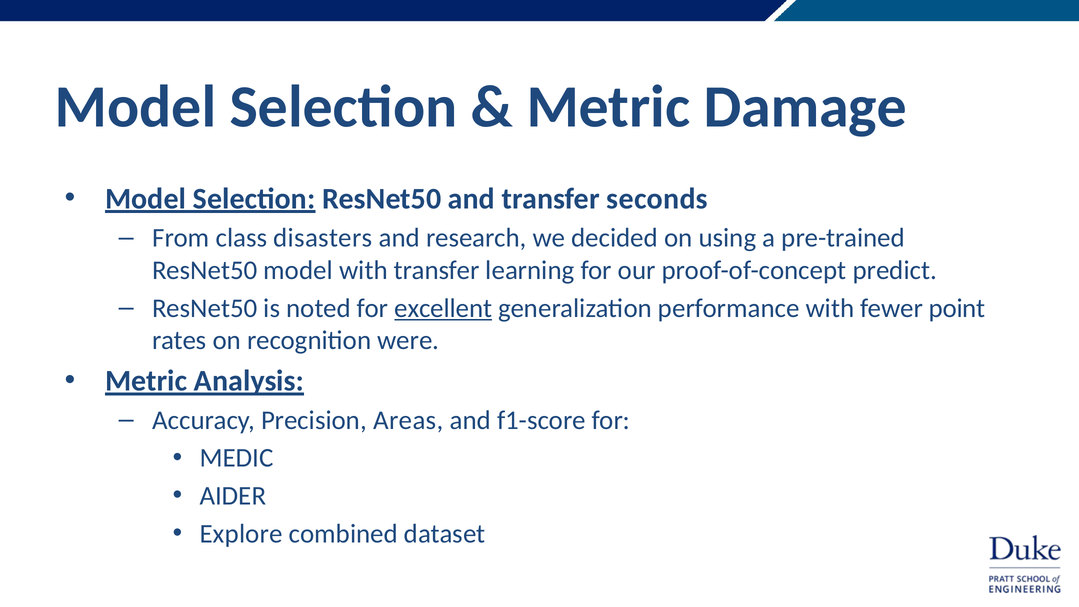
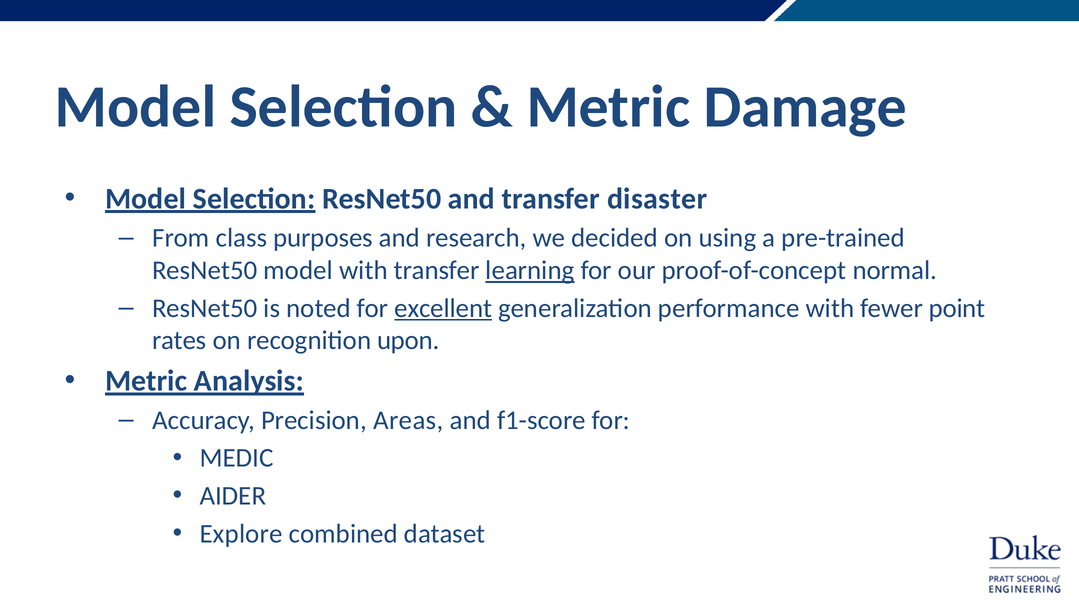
seconds: seconds -> disaster
disasters: disasters -> purposes
learning underline: none -> present
predict: predict -> normal
were: were -> upon
